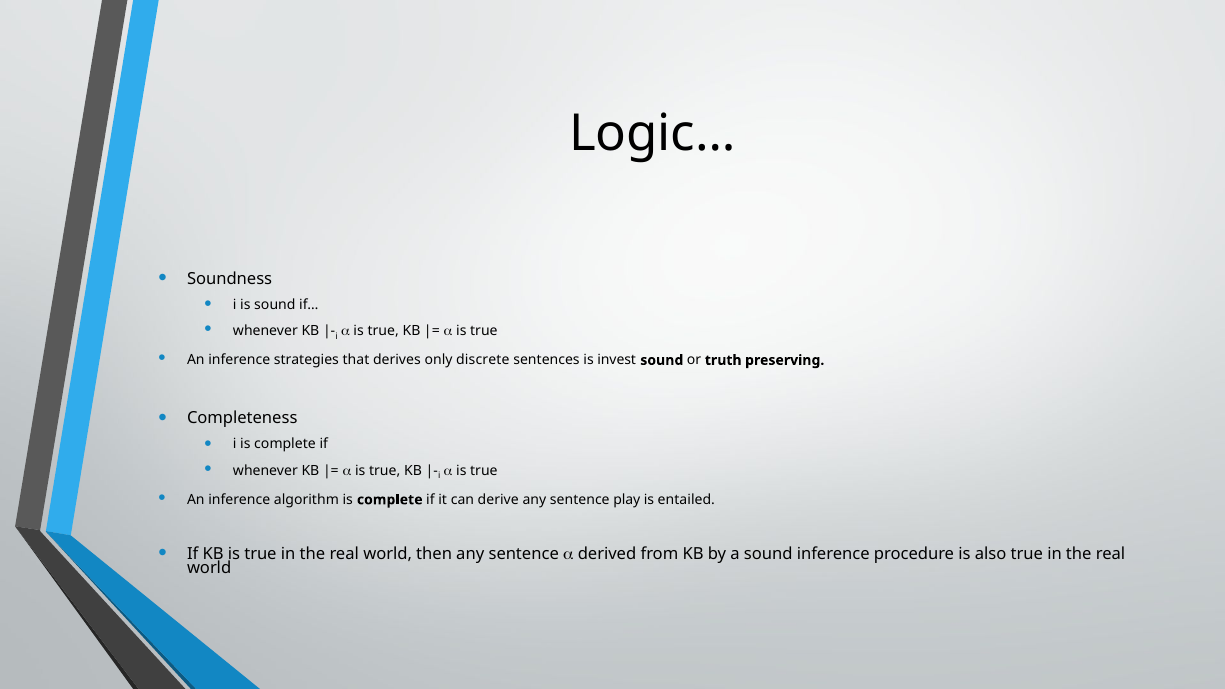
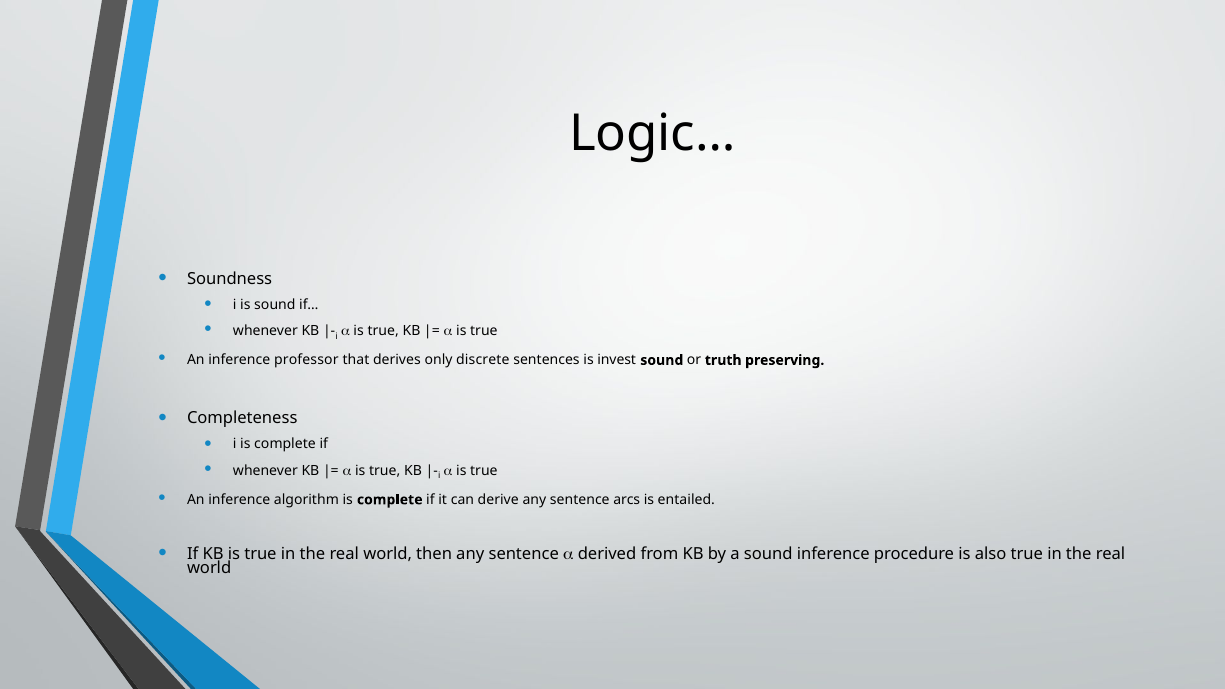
strategies: strategies -> professor
play: play -> arcs
